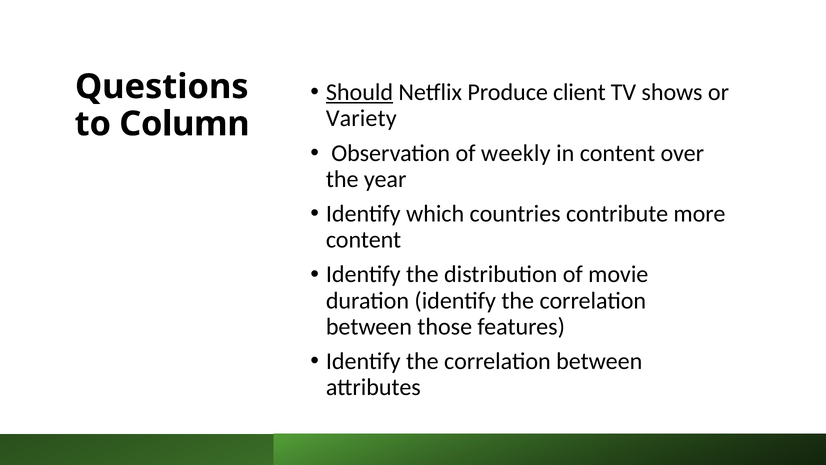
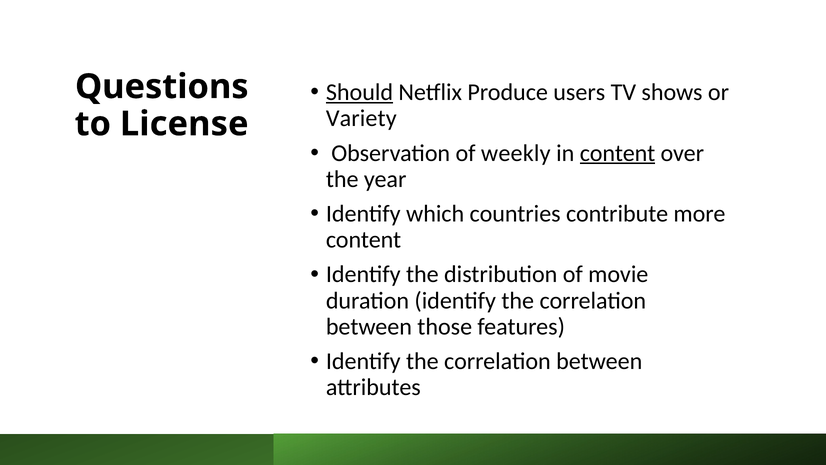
client: client -> users
Column: Column -> License
content at (617, 153) underline: none -> present
